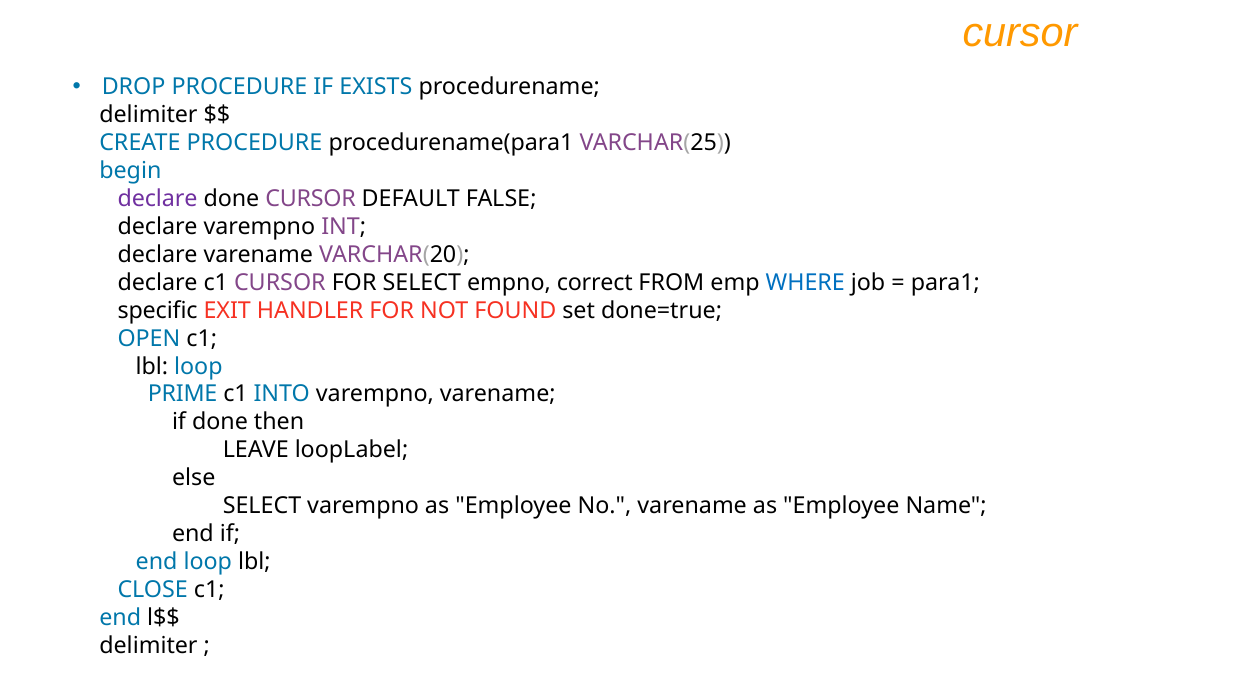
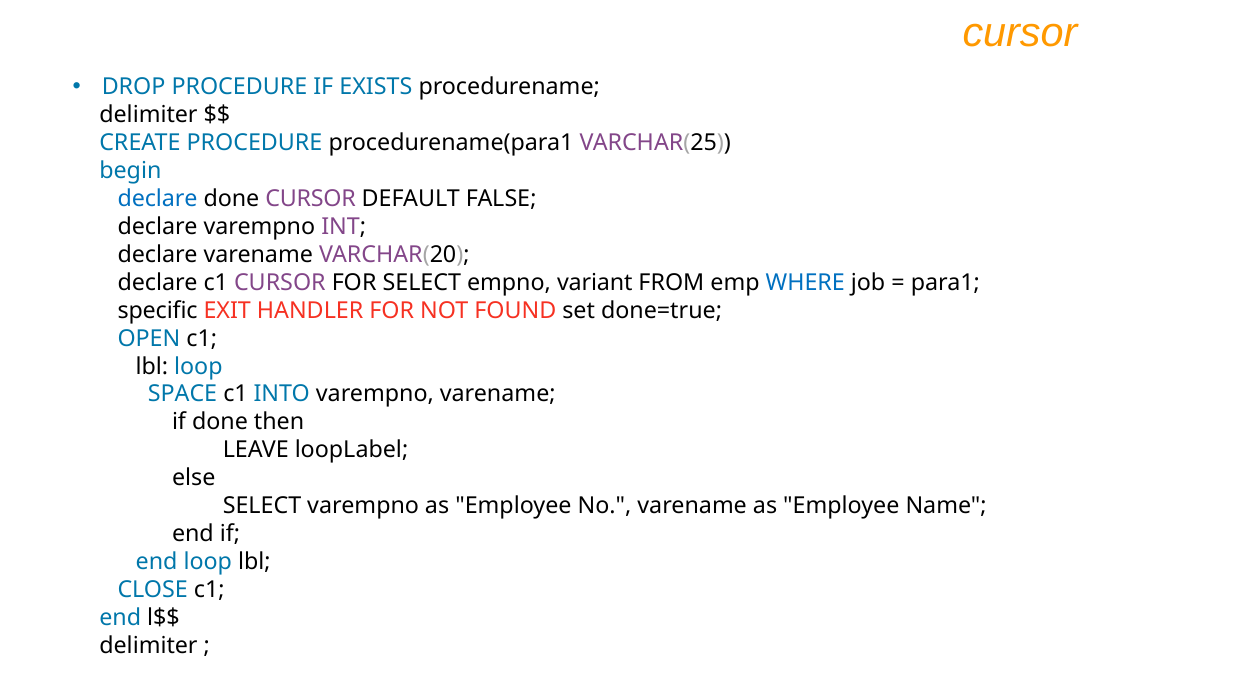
declare at (158, 198) colour: purple -> blue
correct: correct -> variant
PRIME: PRIME -> SPACE
